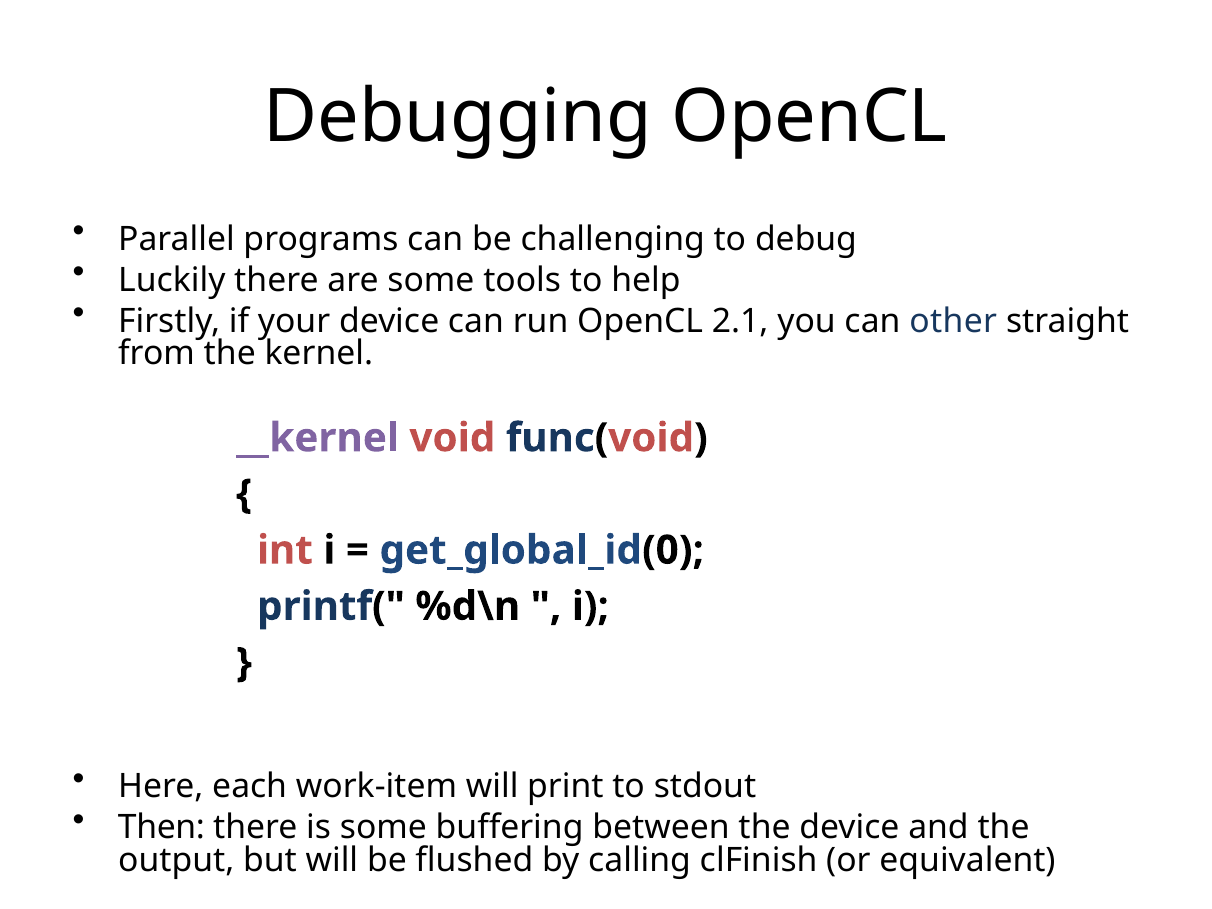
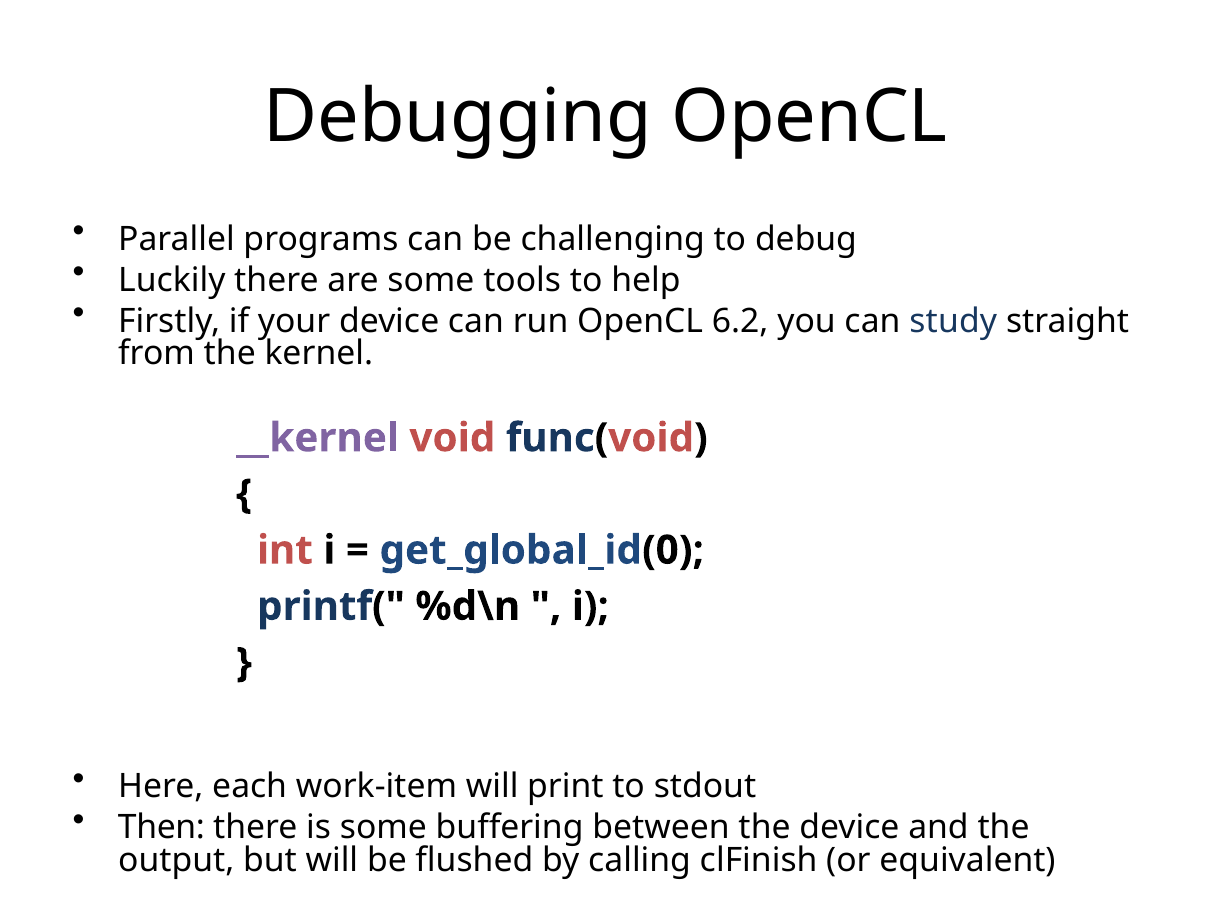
2.1: 2.1 -> 6.2
other: other -> study
